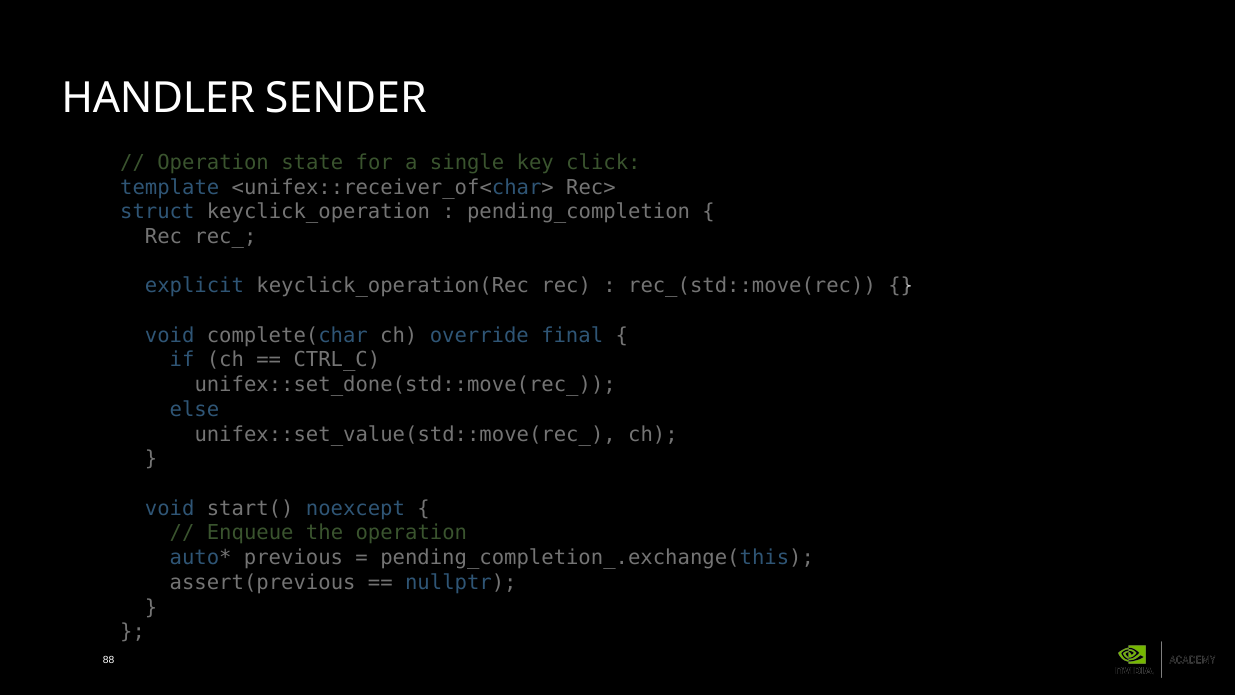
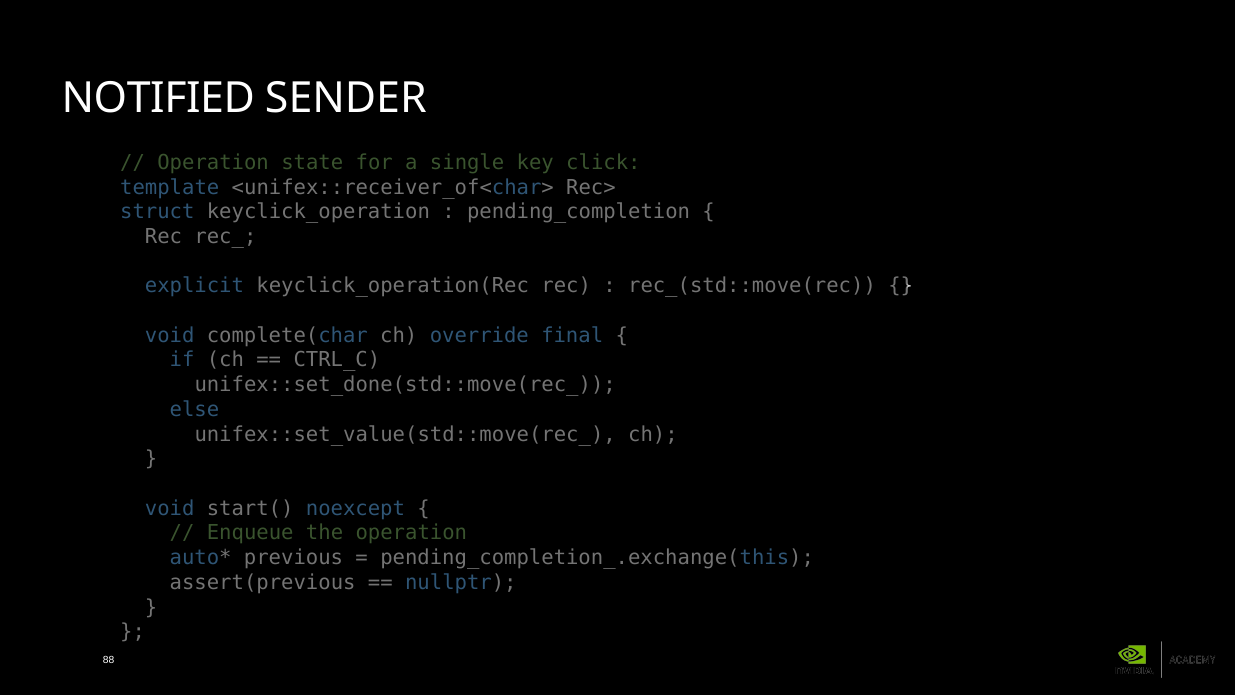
HANDLER: HANDLER -> NOTIFIED
